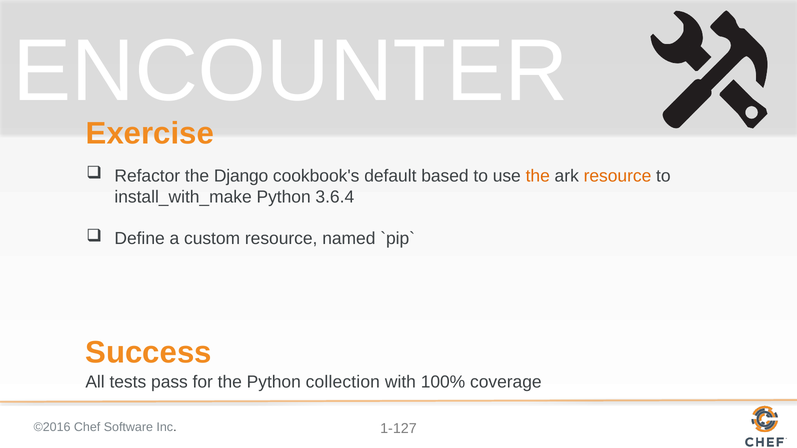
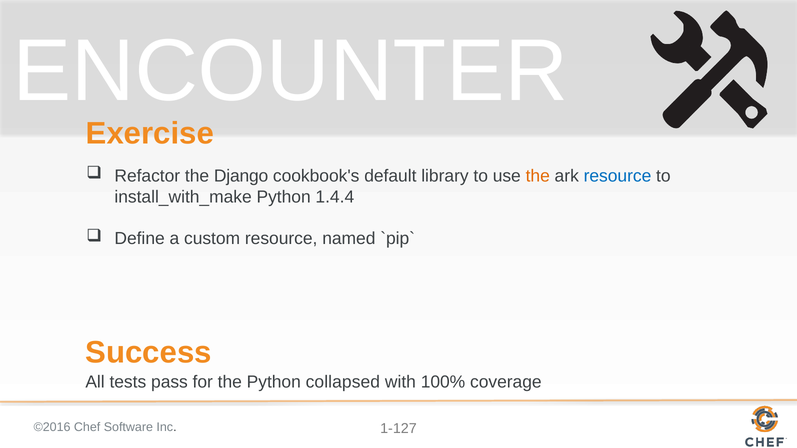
based: based -> library
resource at (617, 176) colour: orange -> blue
3.6.4: 3.6.4 -> 1.4.4
collection: collection -> collapsed
